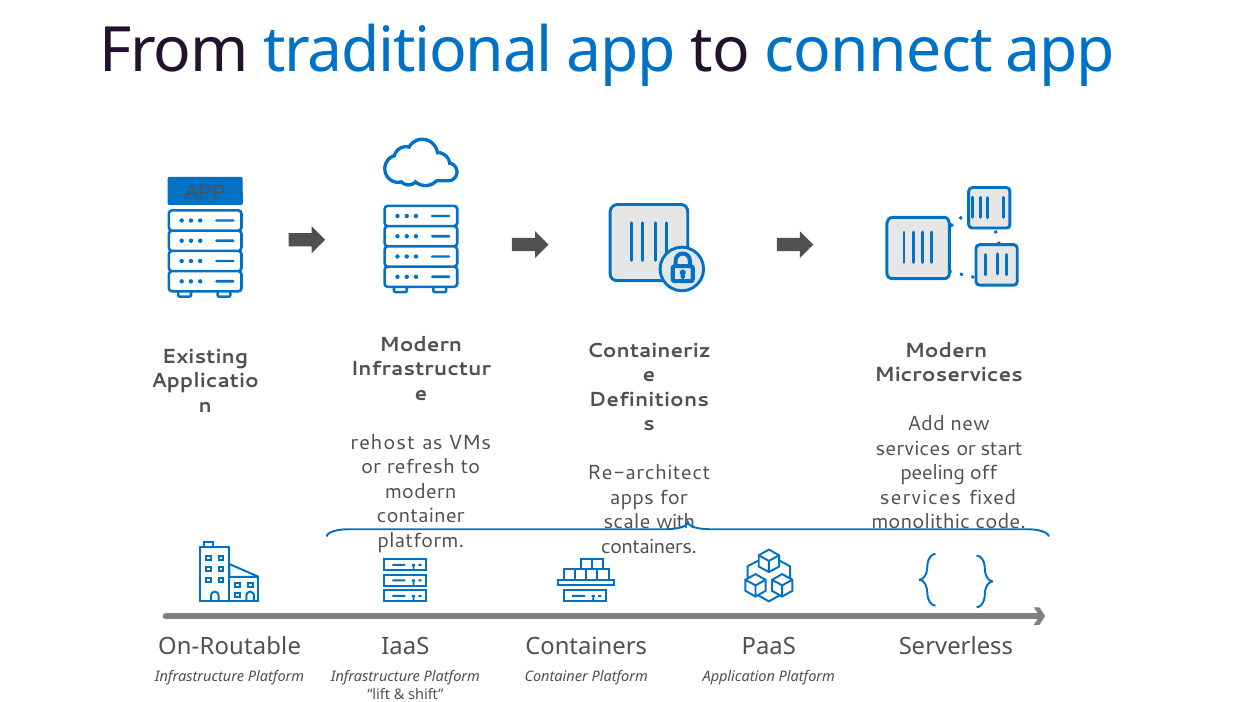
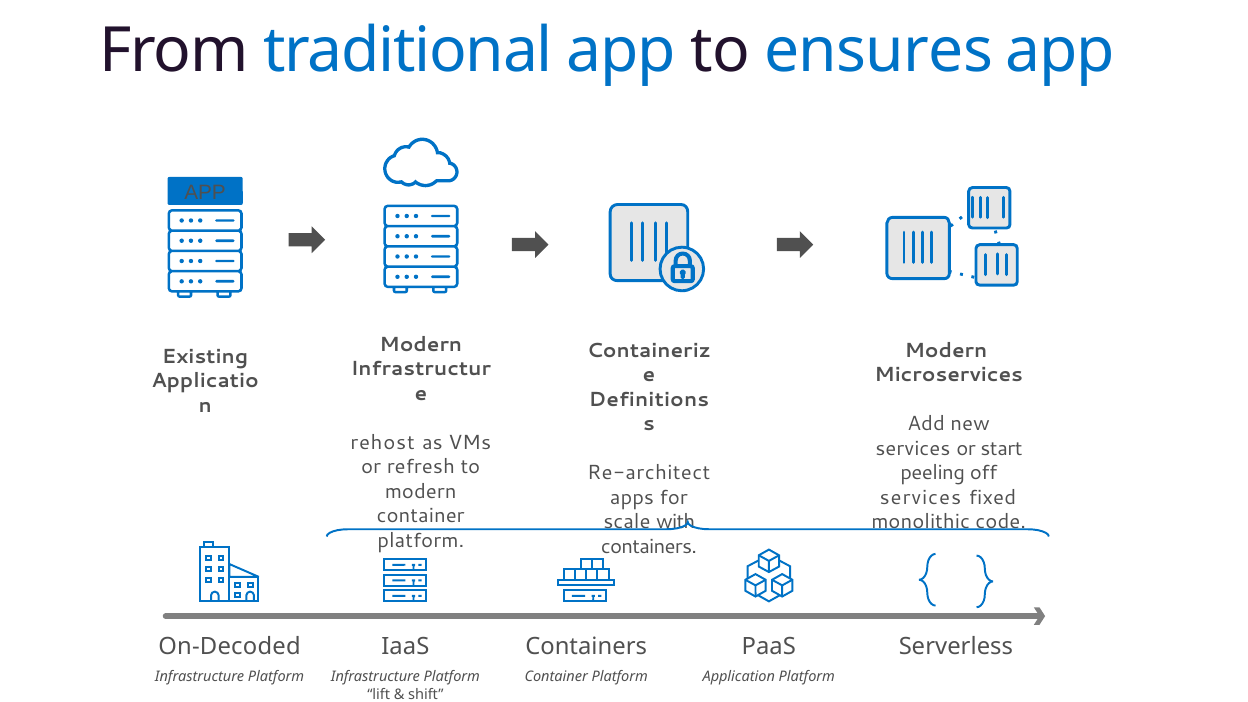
connect: connect -> ensures
On-Routable: On-Routable -> On-Decoded
